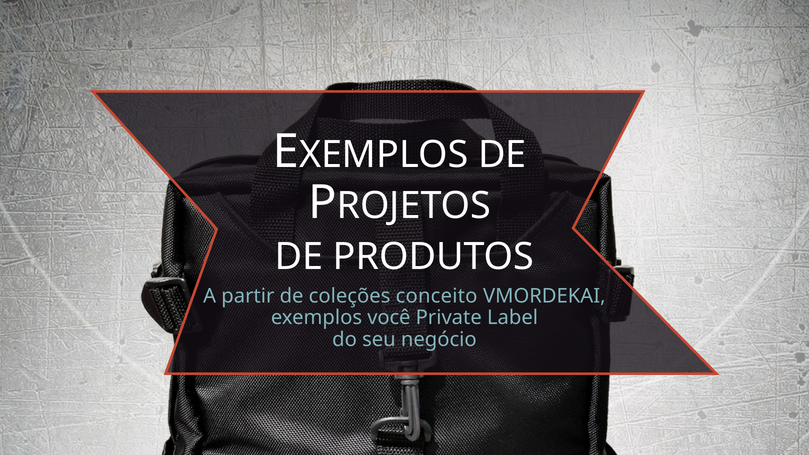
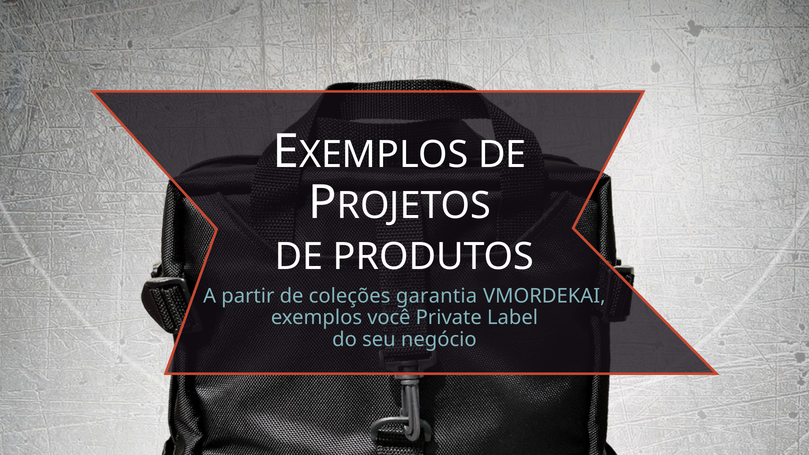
conceito: conceito -> garantia
